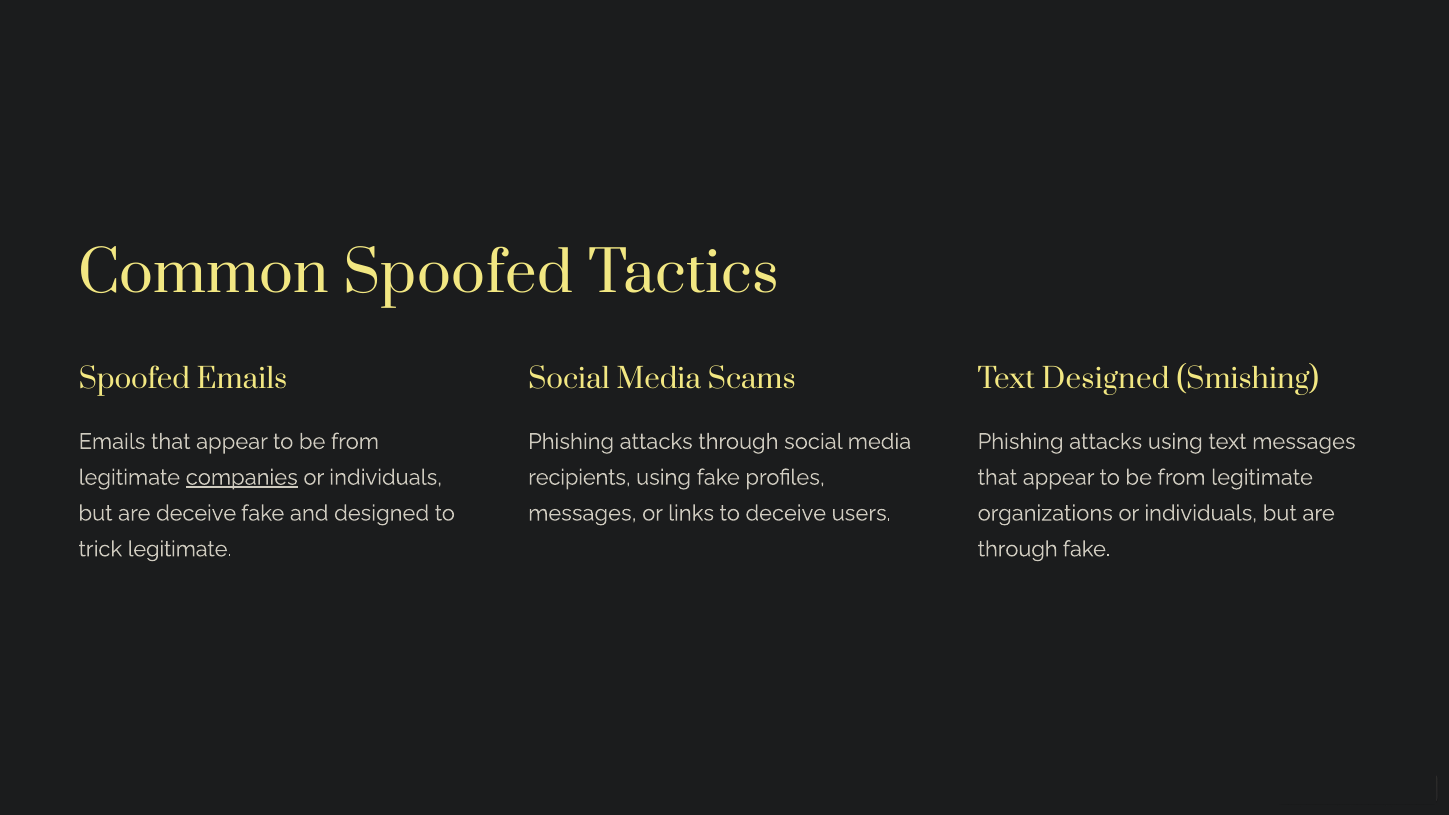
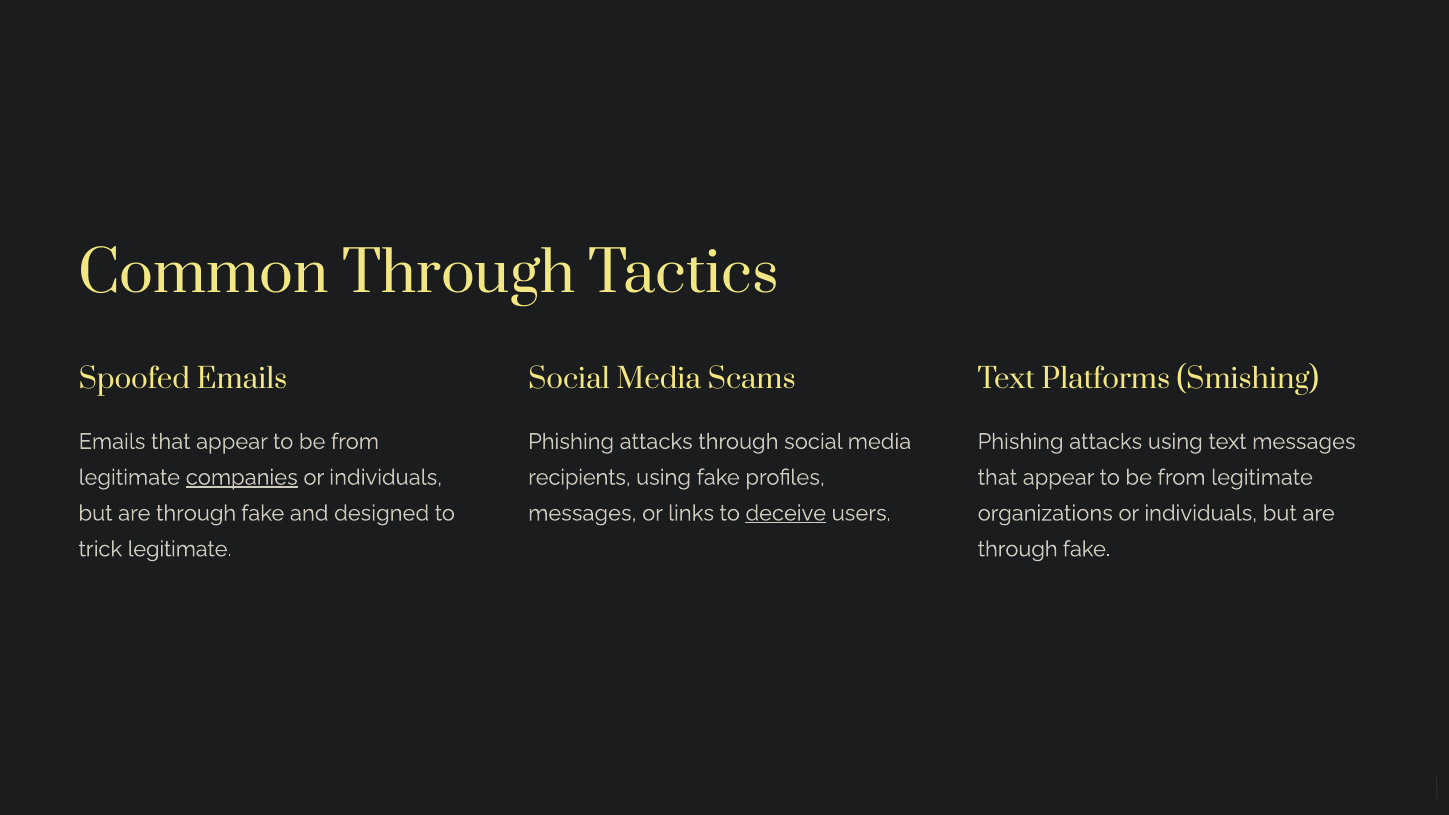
Common Spoofed: Spoofed -> Through
Text Designed: Designed -> Platforms
deceive at (196, 513): deceive -> through
deceive at (786, 513) underline: none -> present
